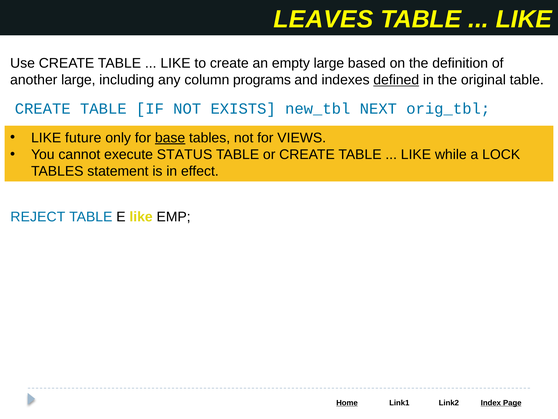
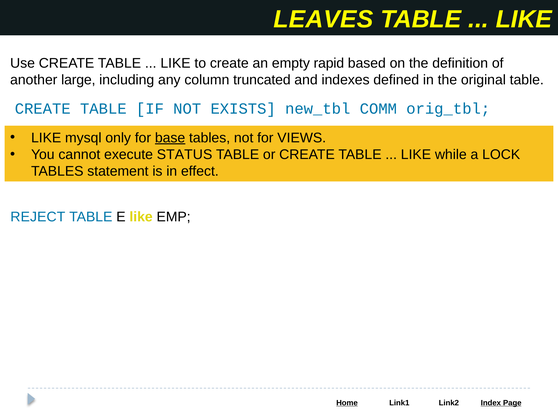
empty large: large -> rapid
programs: programs -> truncated
defined underline: present -> none
NEXT: NEXT -> COMM
future: future -> mysql
